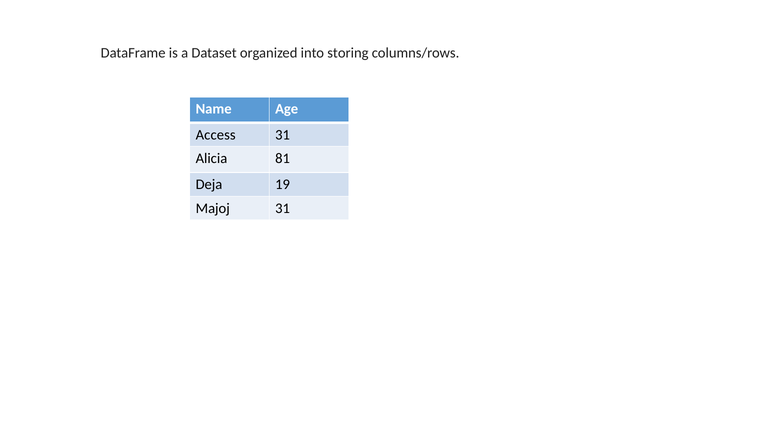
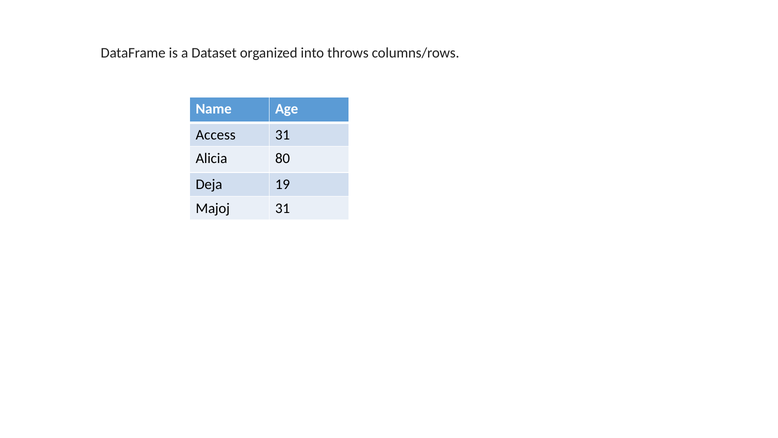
storing: storing -> throws
81: 81 -> 80
